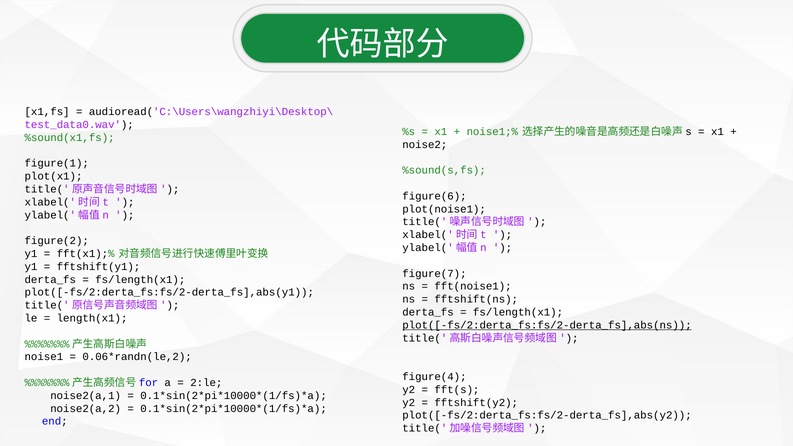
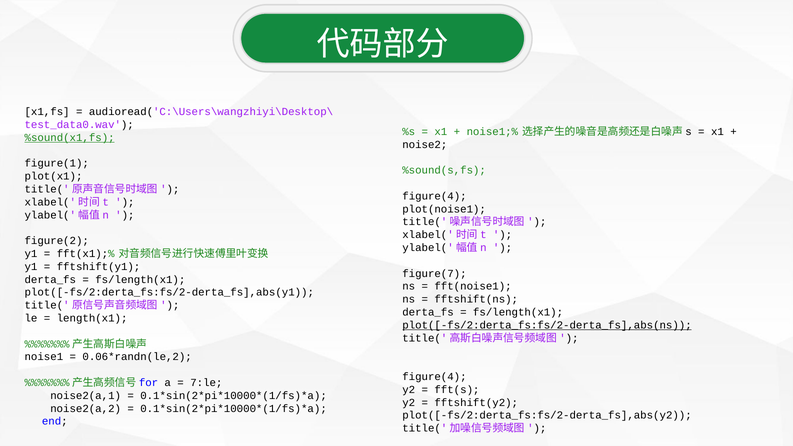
%sound(x1,fs underline: none -> present
figure(6 at (435, 196): figure(6 -> figure(4
2:le: 2:le -> 7:le
